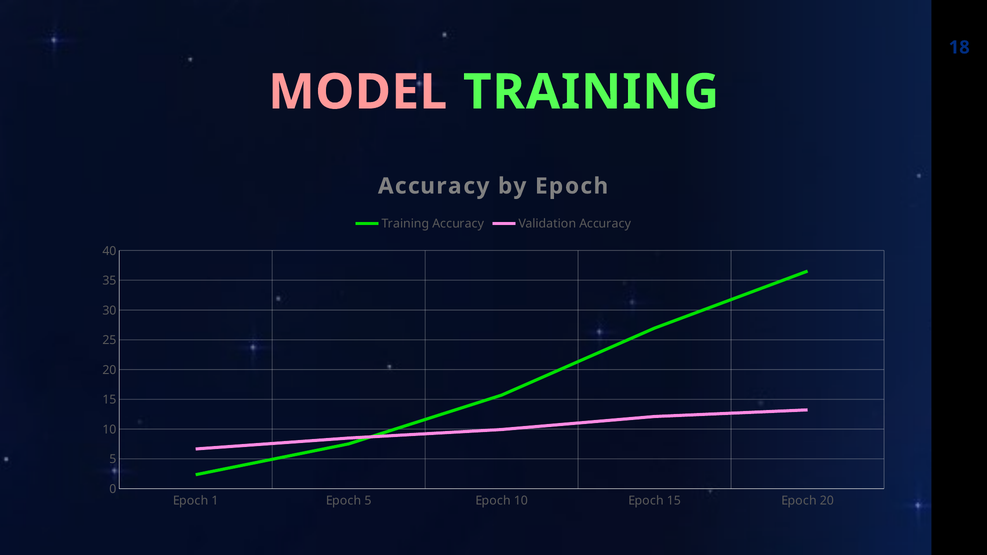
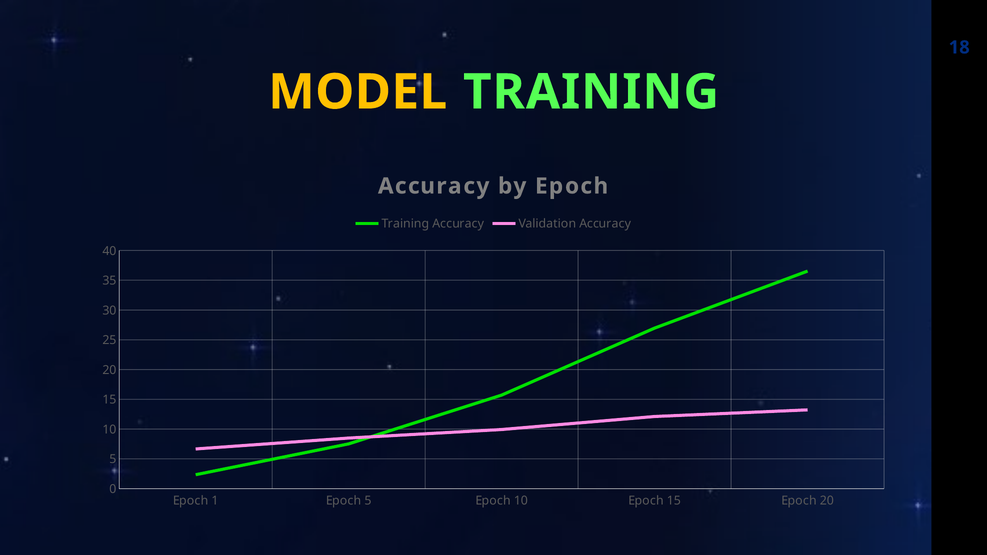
MODEL colour: pink -> yellow
